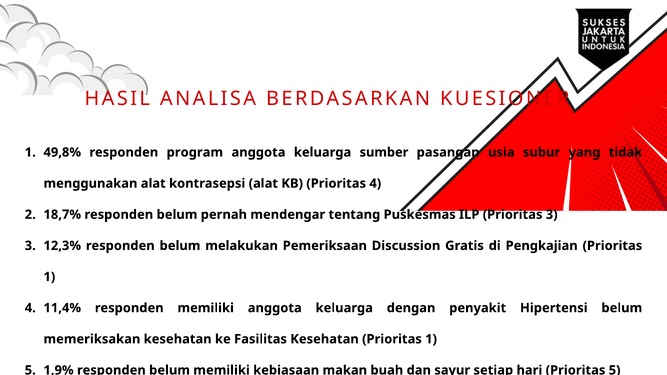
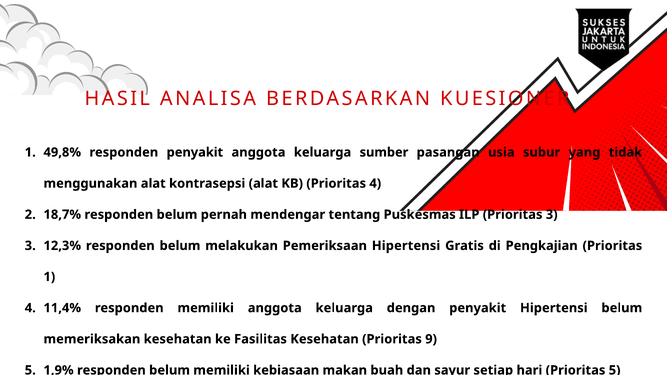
responden program: program -> penyakit
Pemeriksaan Discussion: Discussion -> Hipertensi
Kesehatan Prioritas 1: 1 -> 9
